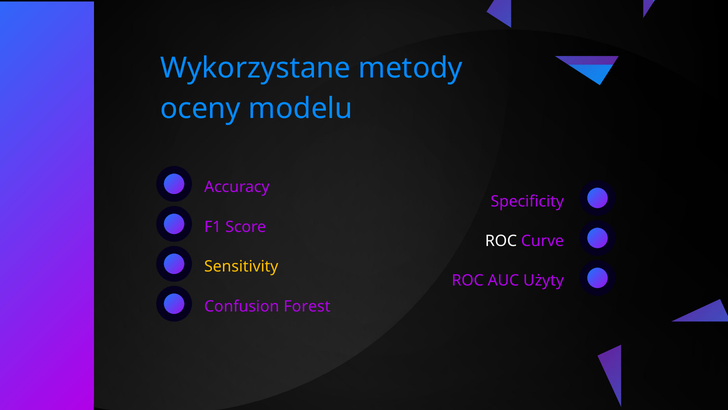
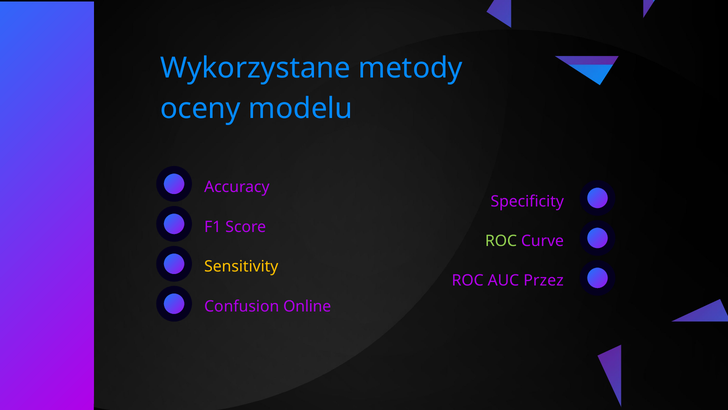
ROC at (501, 241) colour: white -> light green
Użyty: Użyty -> Przez
Forest: Forest -> Online
